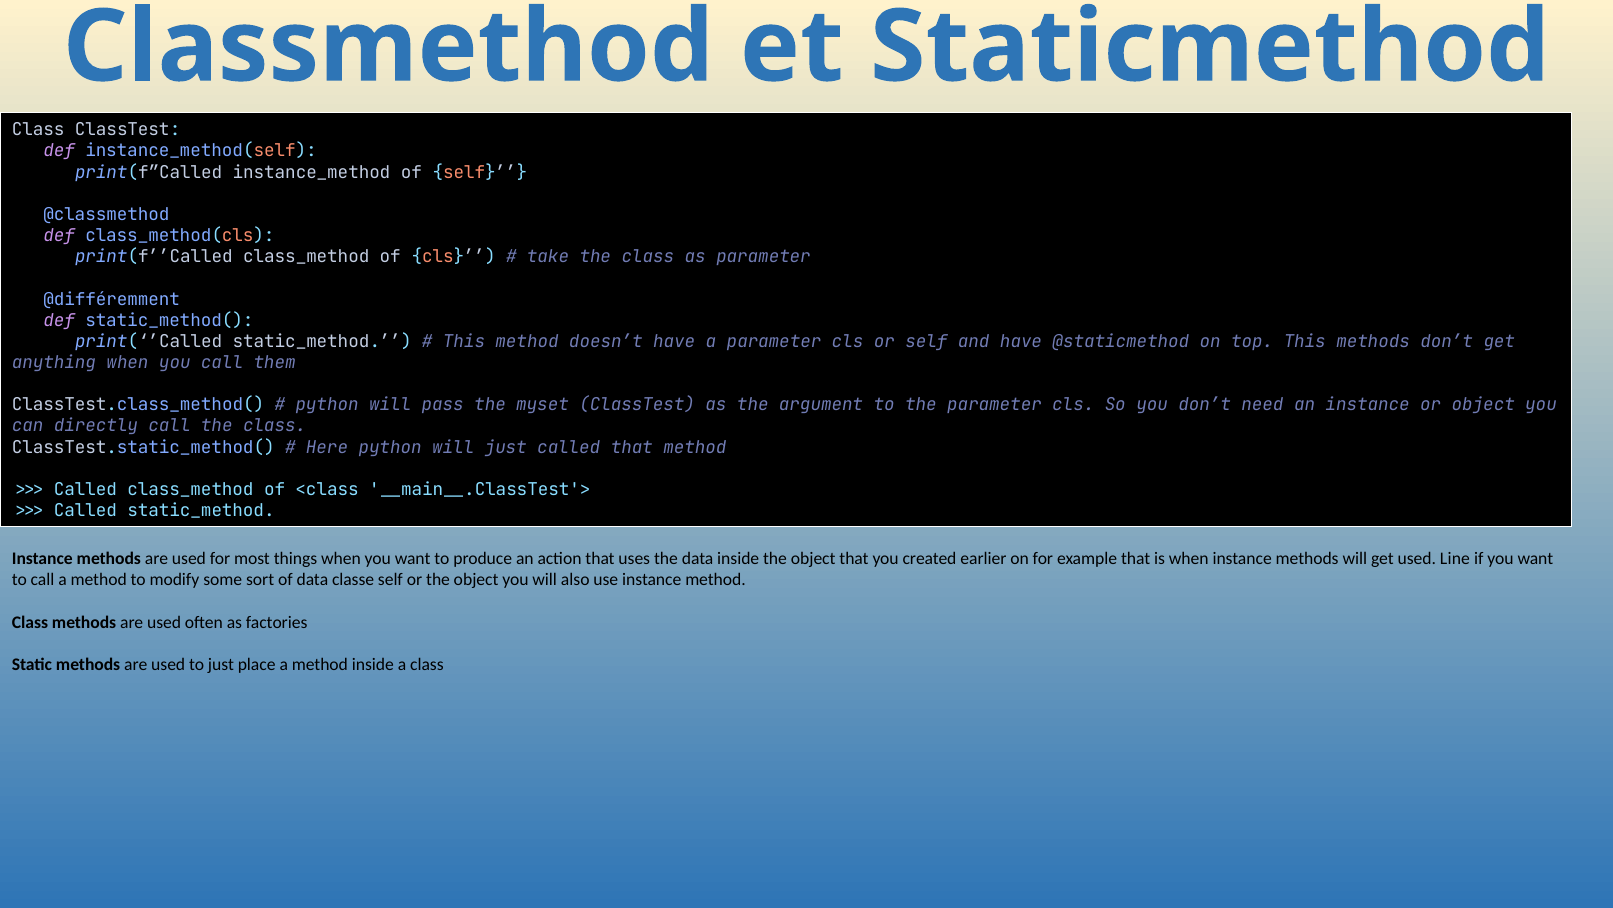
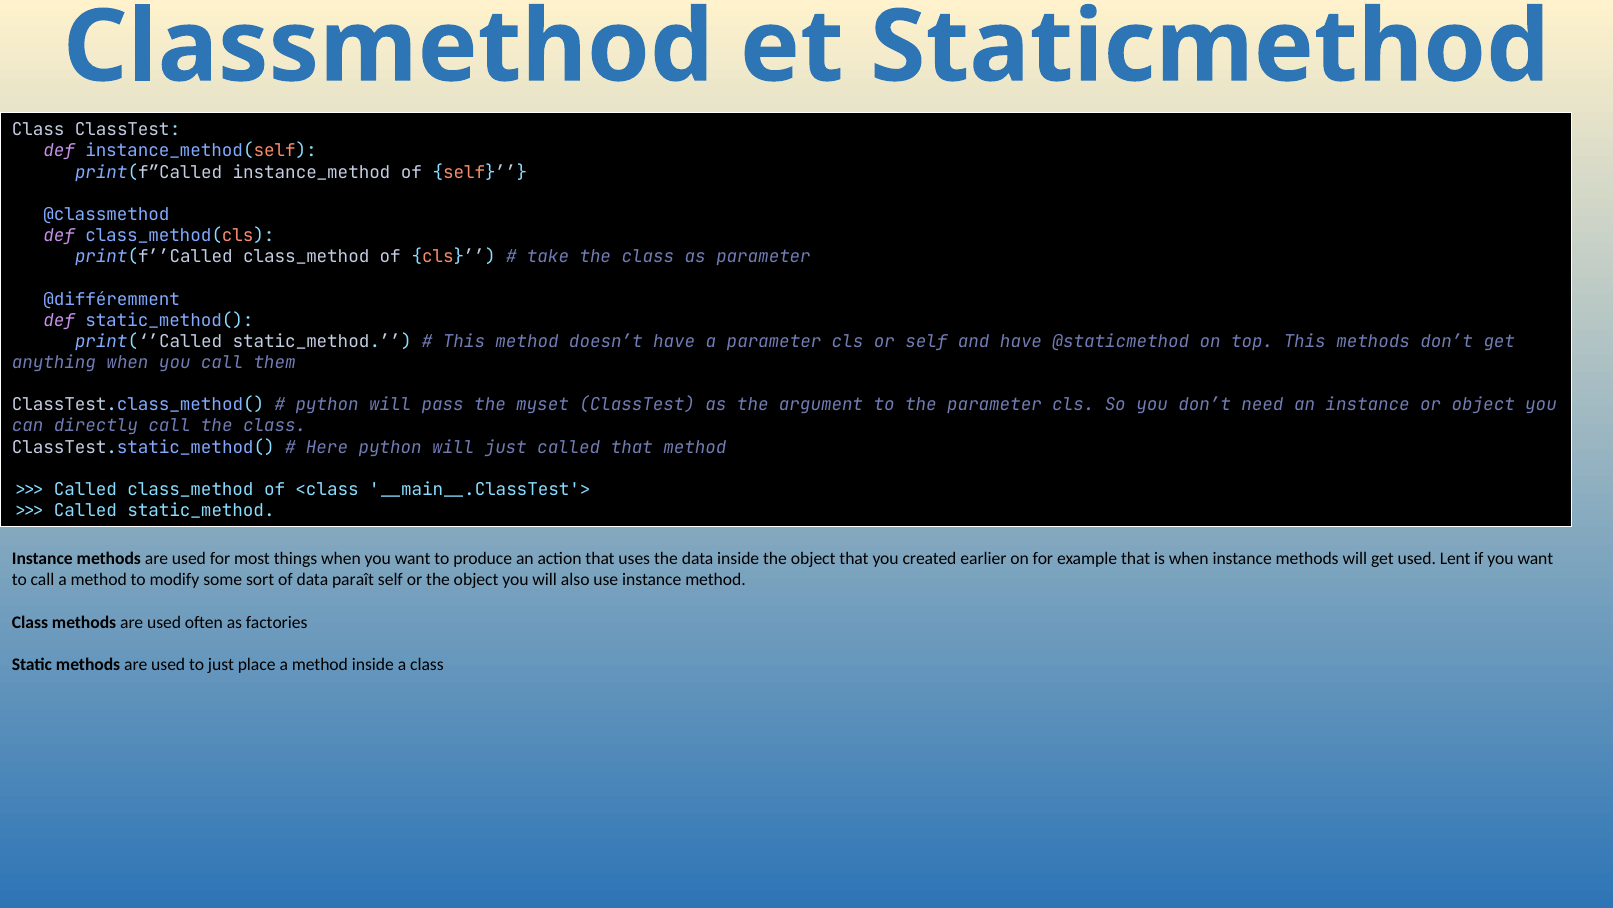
Line: Line -> Lent
classe: classe -> paraît
